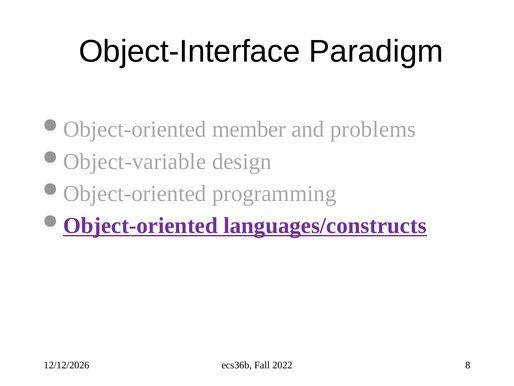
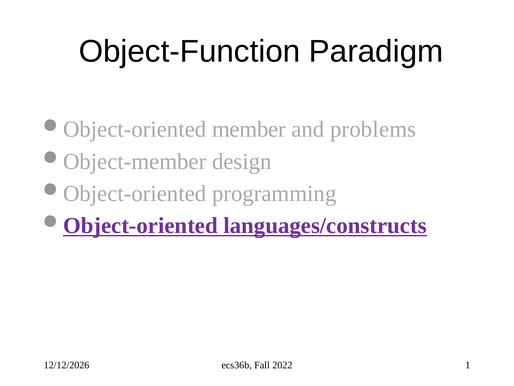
Object-Interface: Object-Interface -> Object-Function
Object-variable: Object-variable -> Object-member
8: 8 -> 1
